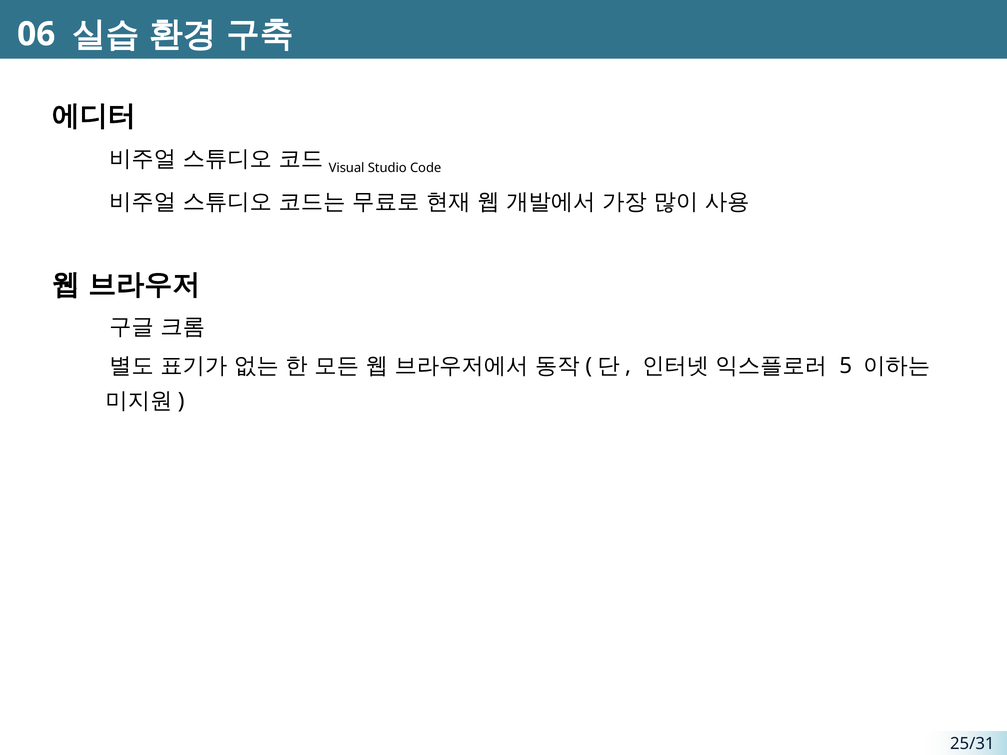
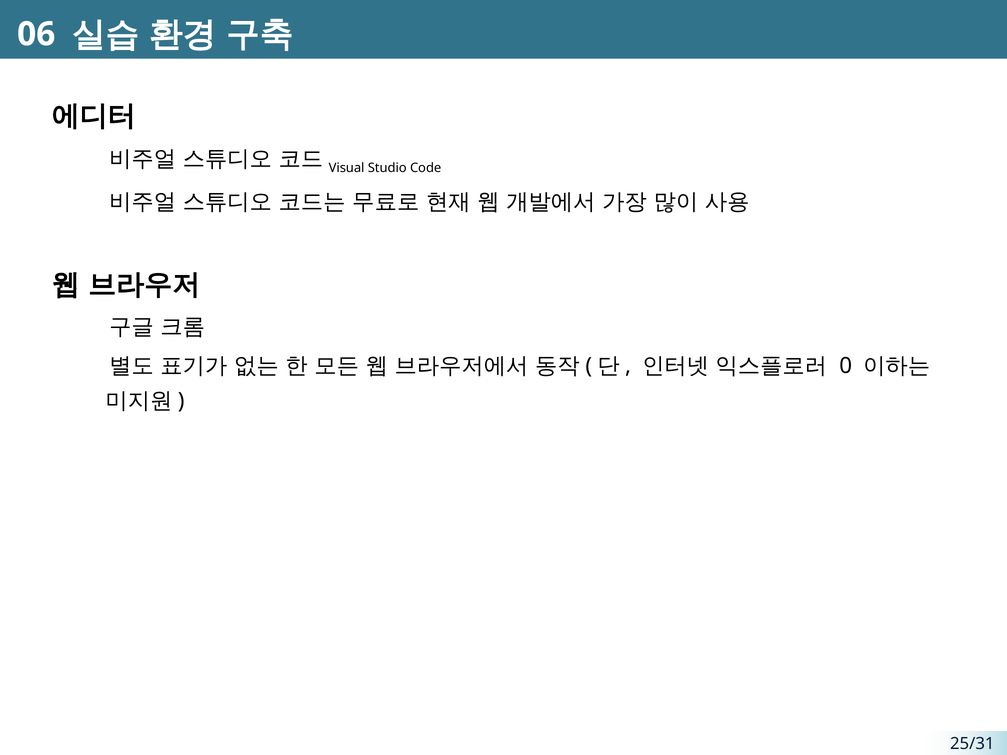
5: 5 -> 0
